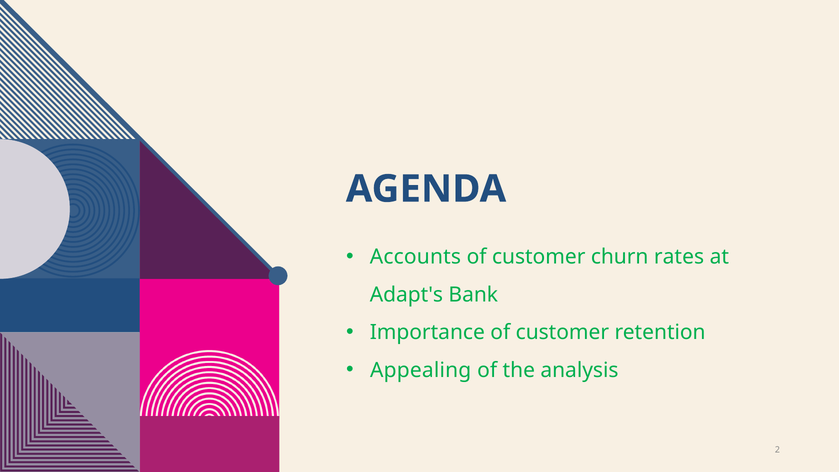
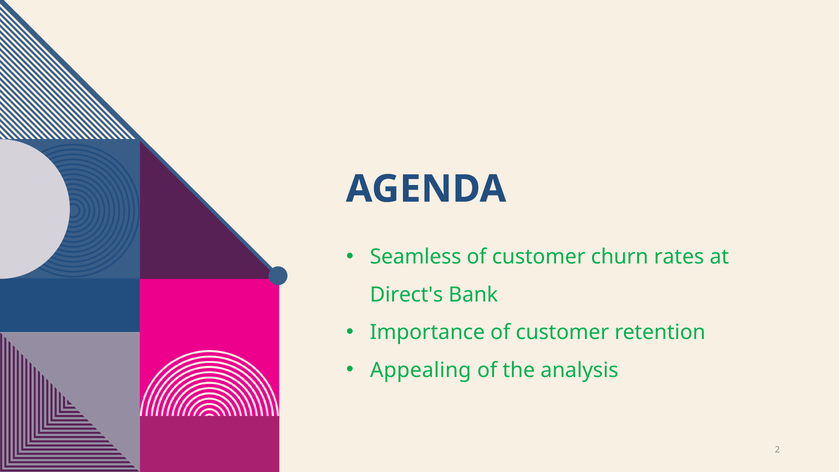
Accounts: Accounts -> Seamless
Adapt's: Adapt's -> Direct's
